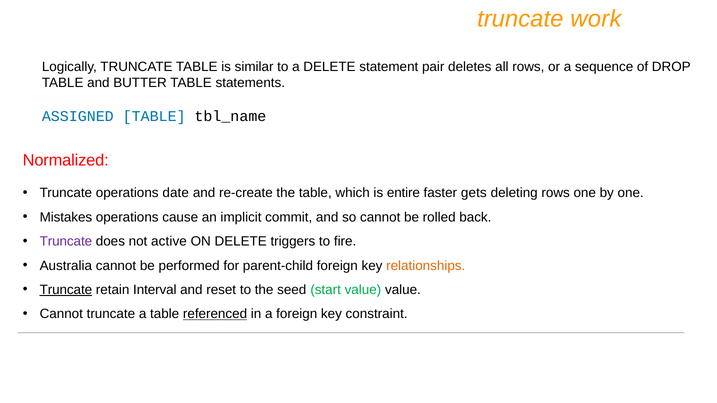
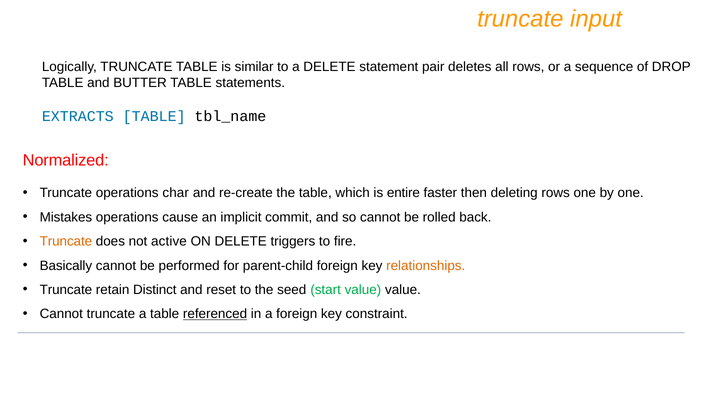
work: work -> input
ASSIGNED: ASSIGNED -> EXTRACTS
date: date -> char
gets: gets -> then
Truncate at (66, 242) colour: purple -> orange
Australia: Australia -> Basically
Truncate at (66, 290) underline: present -> none
Interval: Interval -> Distinct
